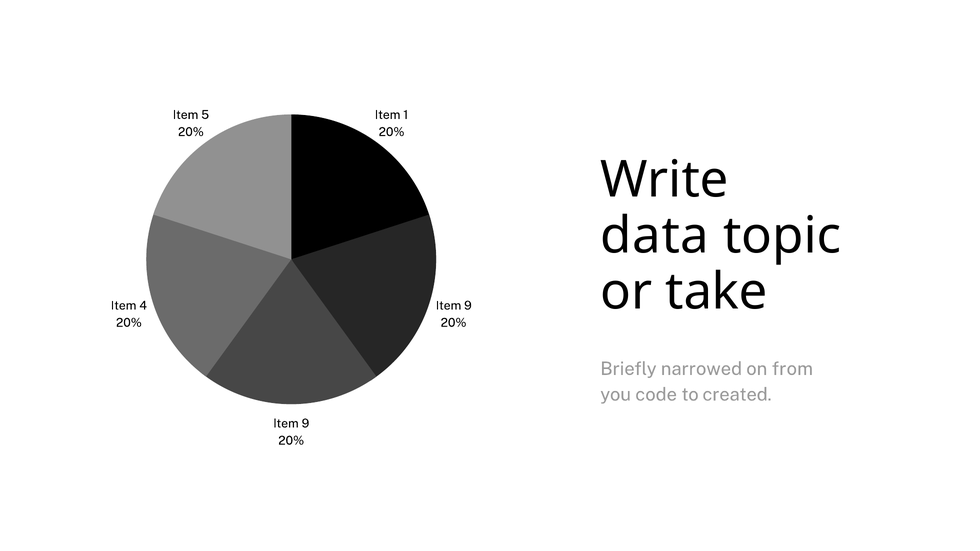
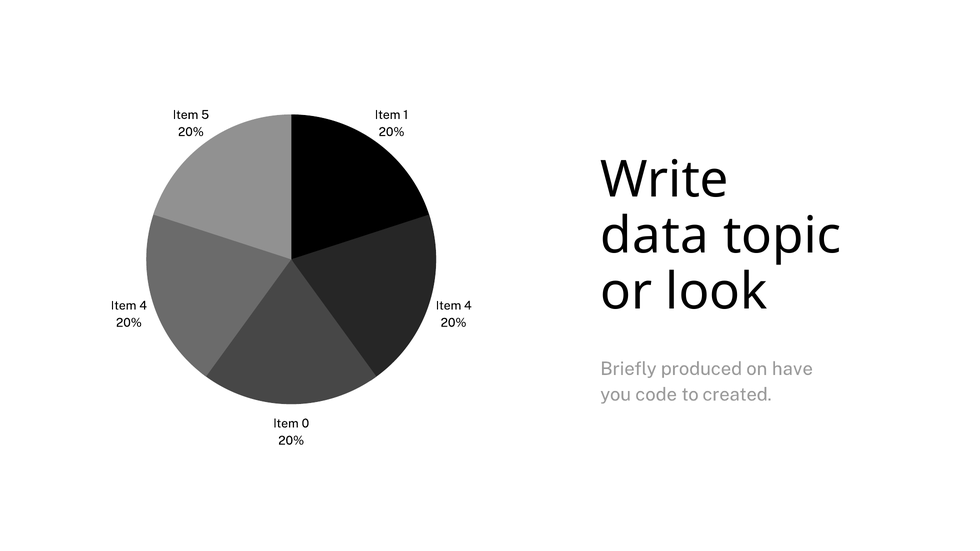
take: take -> look
9 at (468, 306): 9 -> 4
narrowed: narrowed -> produced
from: from -> have
9 at (305, 424): 9 -> 0
